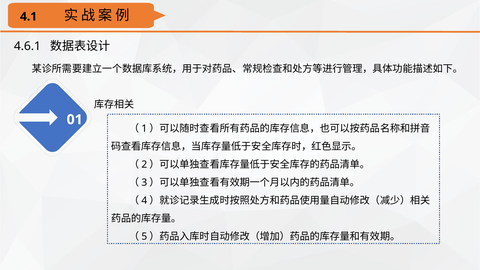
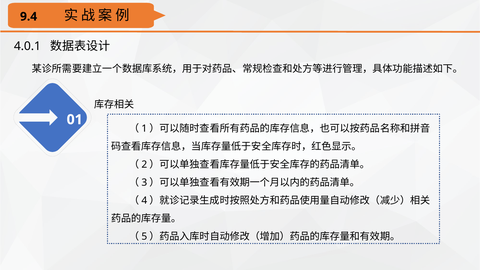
4.1: 4.1 -> 9.4
4.6.1: 4.6.1 -> 4.0.1
